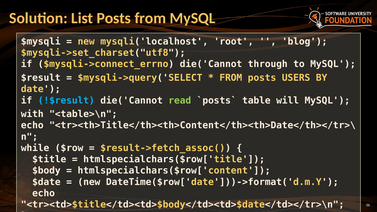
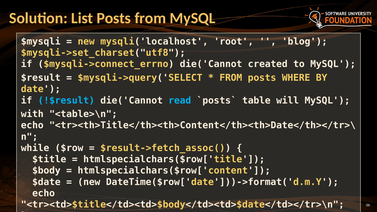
through: through -> created
USERS: USERS -> WHERE
read colour: light green -> light blue
